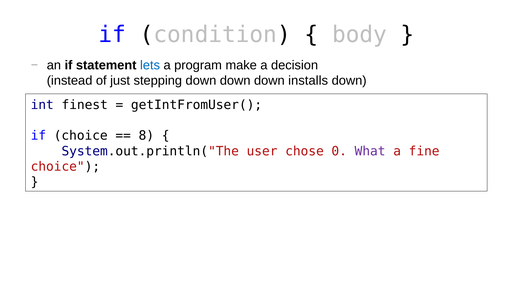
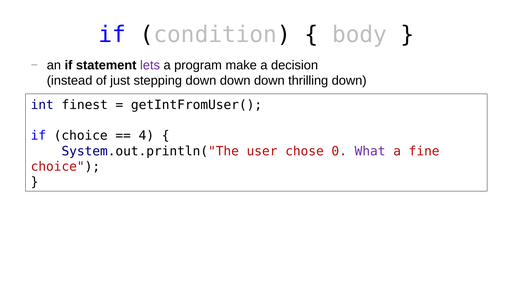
lets colour: blue -> purple
installs: installs -> thrilling
8: 8 -> 4
